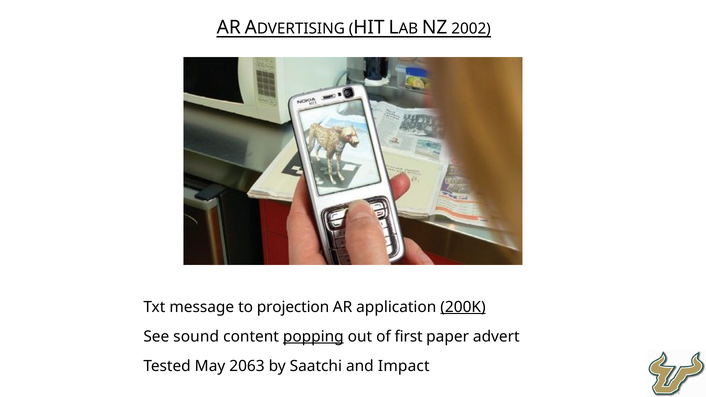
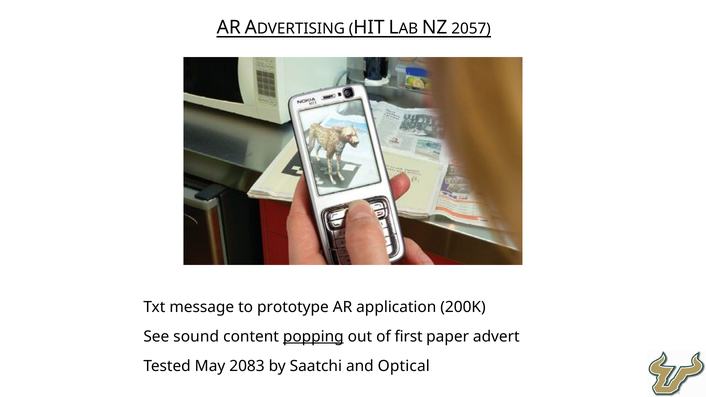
2002: 2002 -> 2057
projection: projection -> prototype
200K underline: present -> none
2063: 2063 -> 2083
Impact: Impact -> Optical
